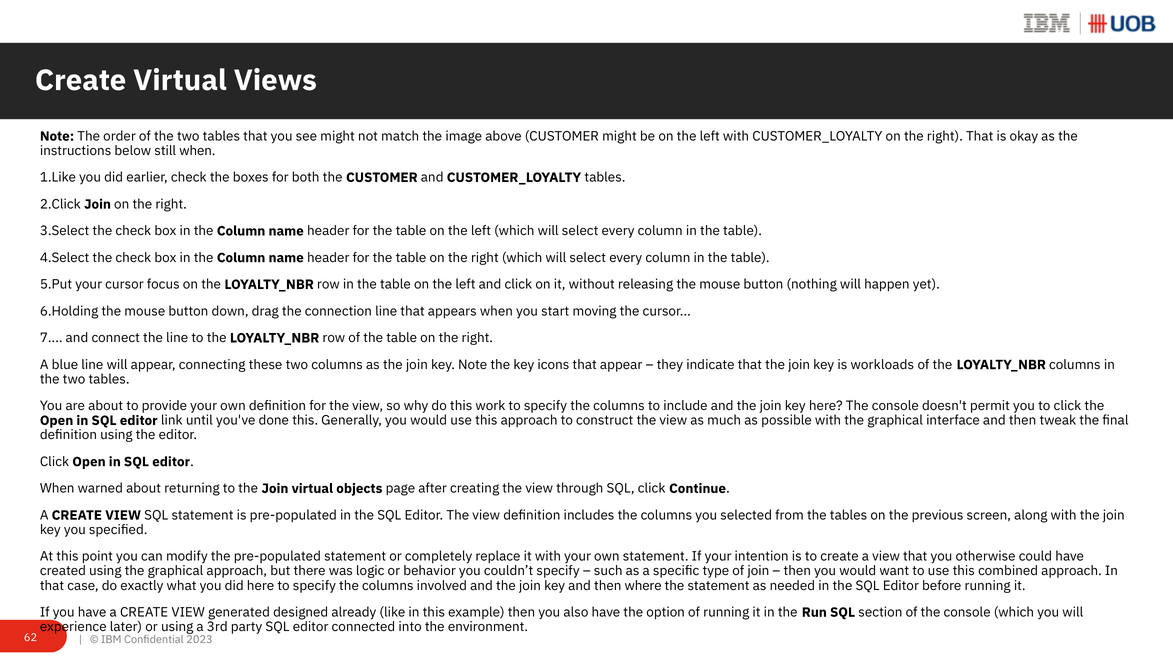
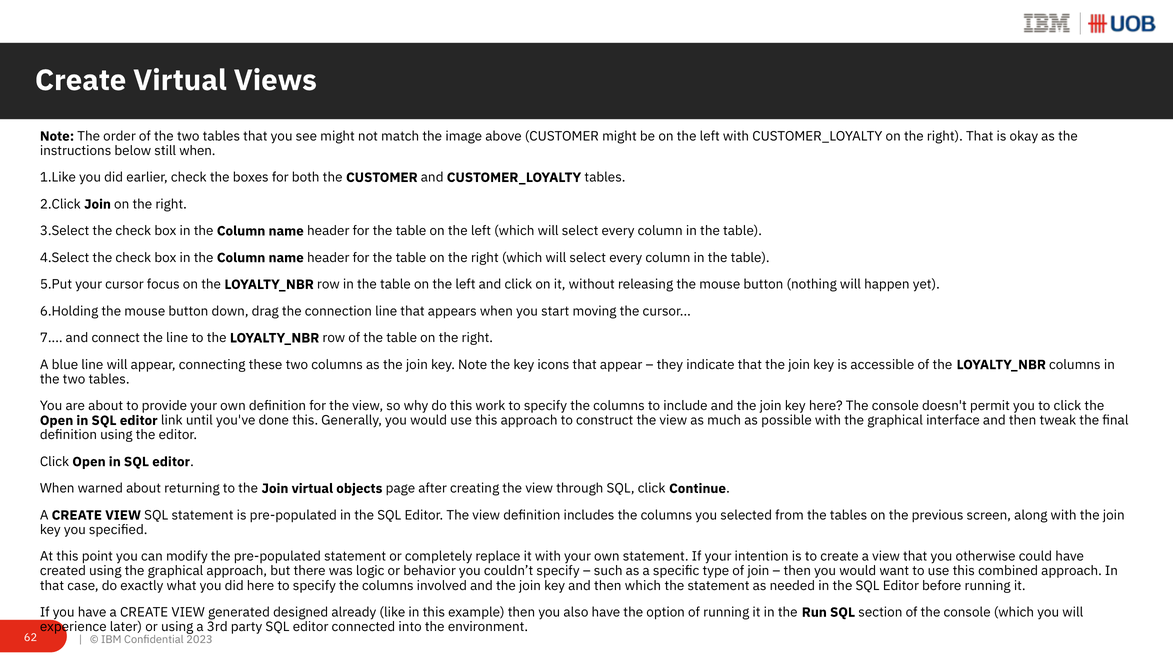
workloads: workloads -> accessible
then where: where -> which
